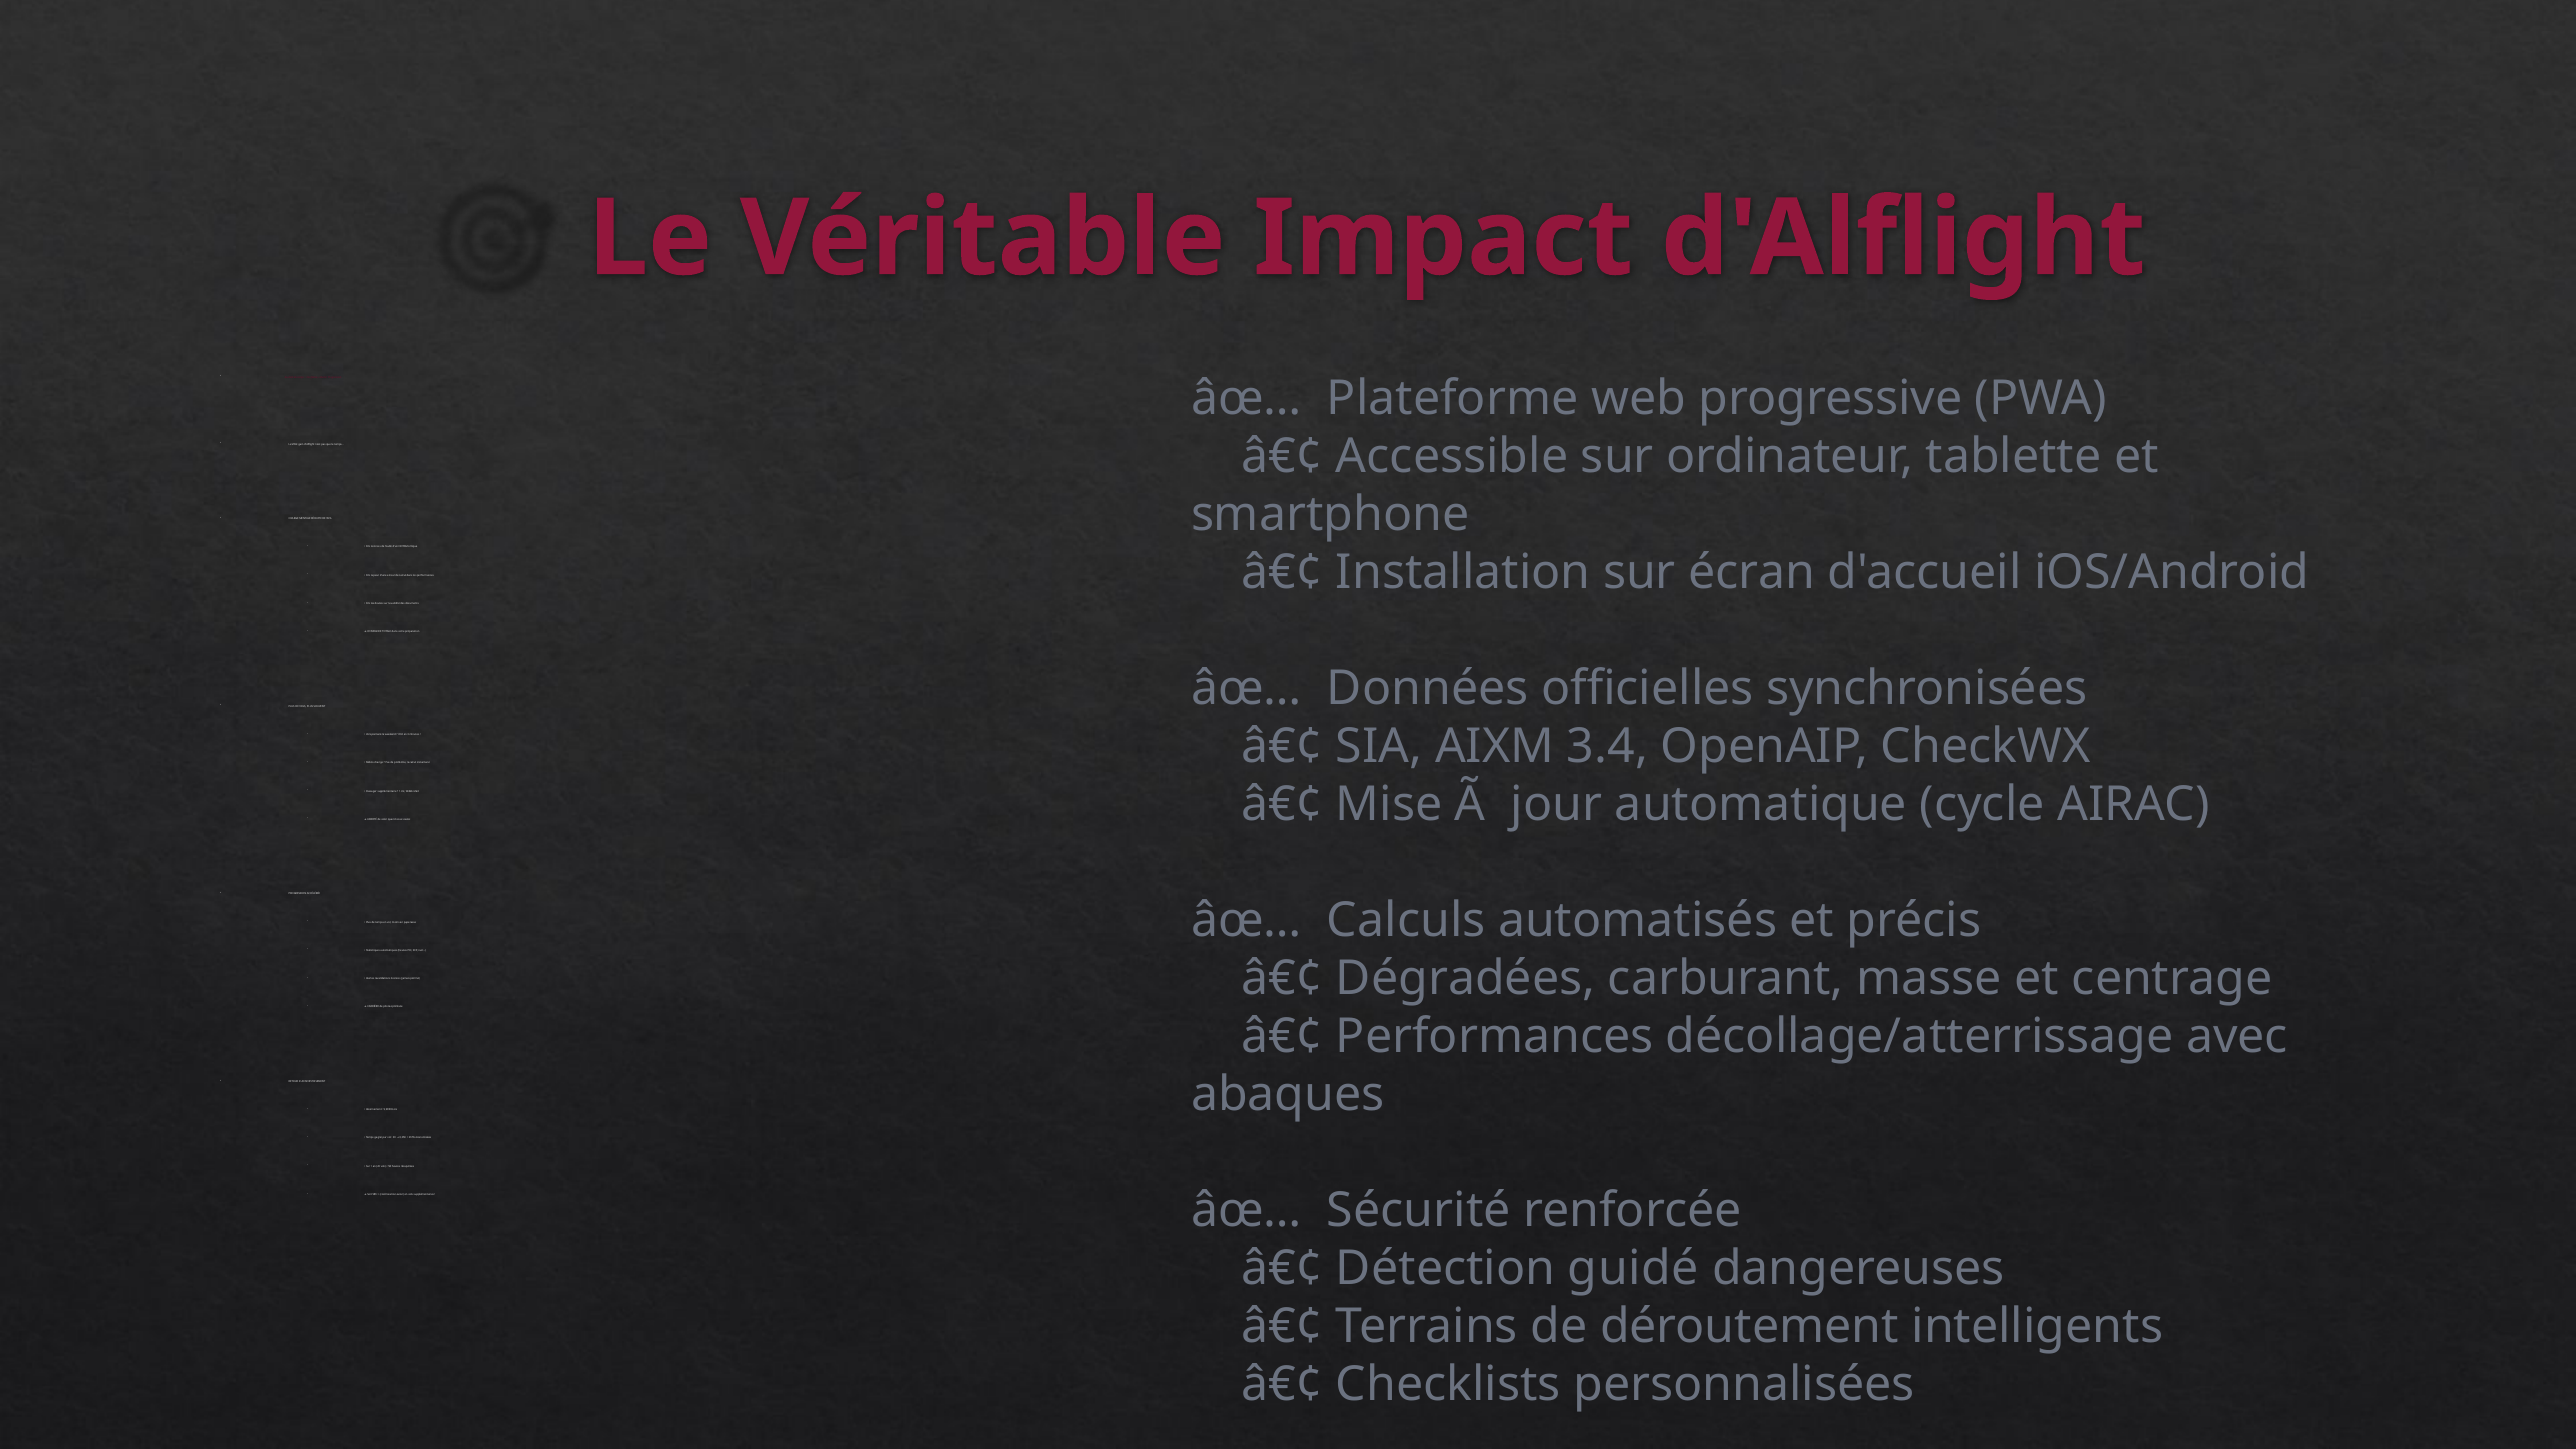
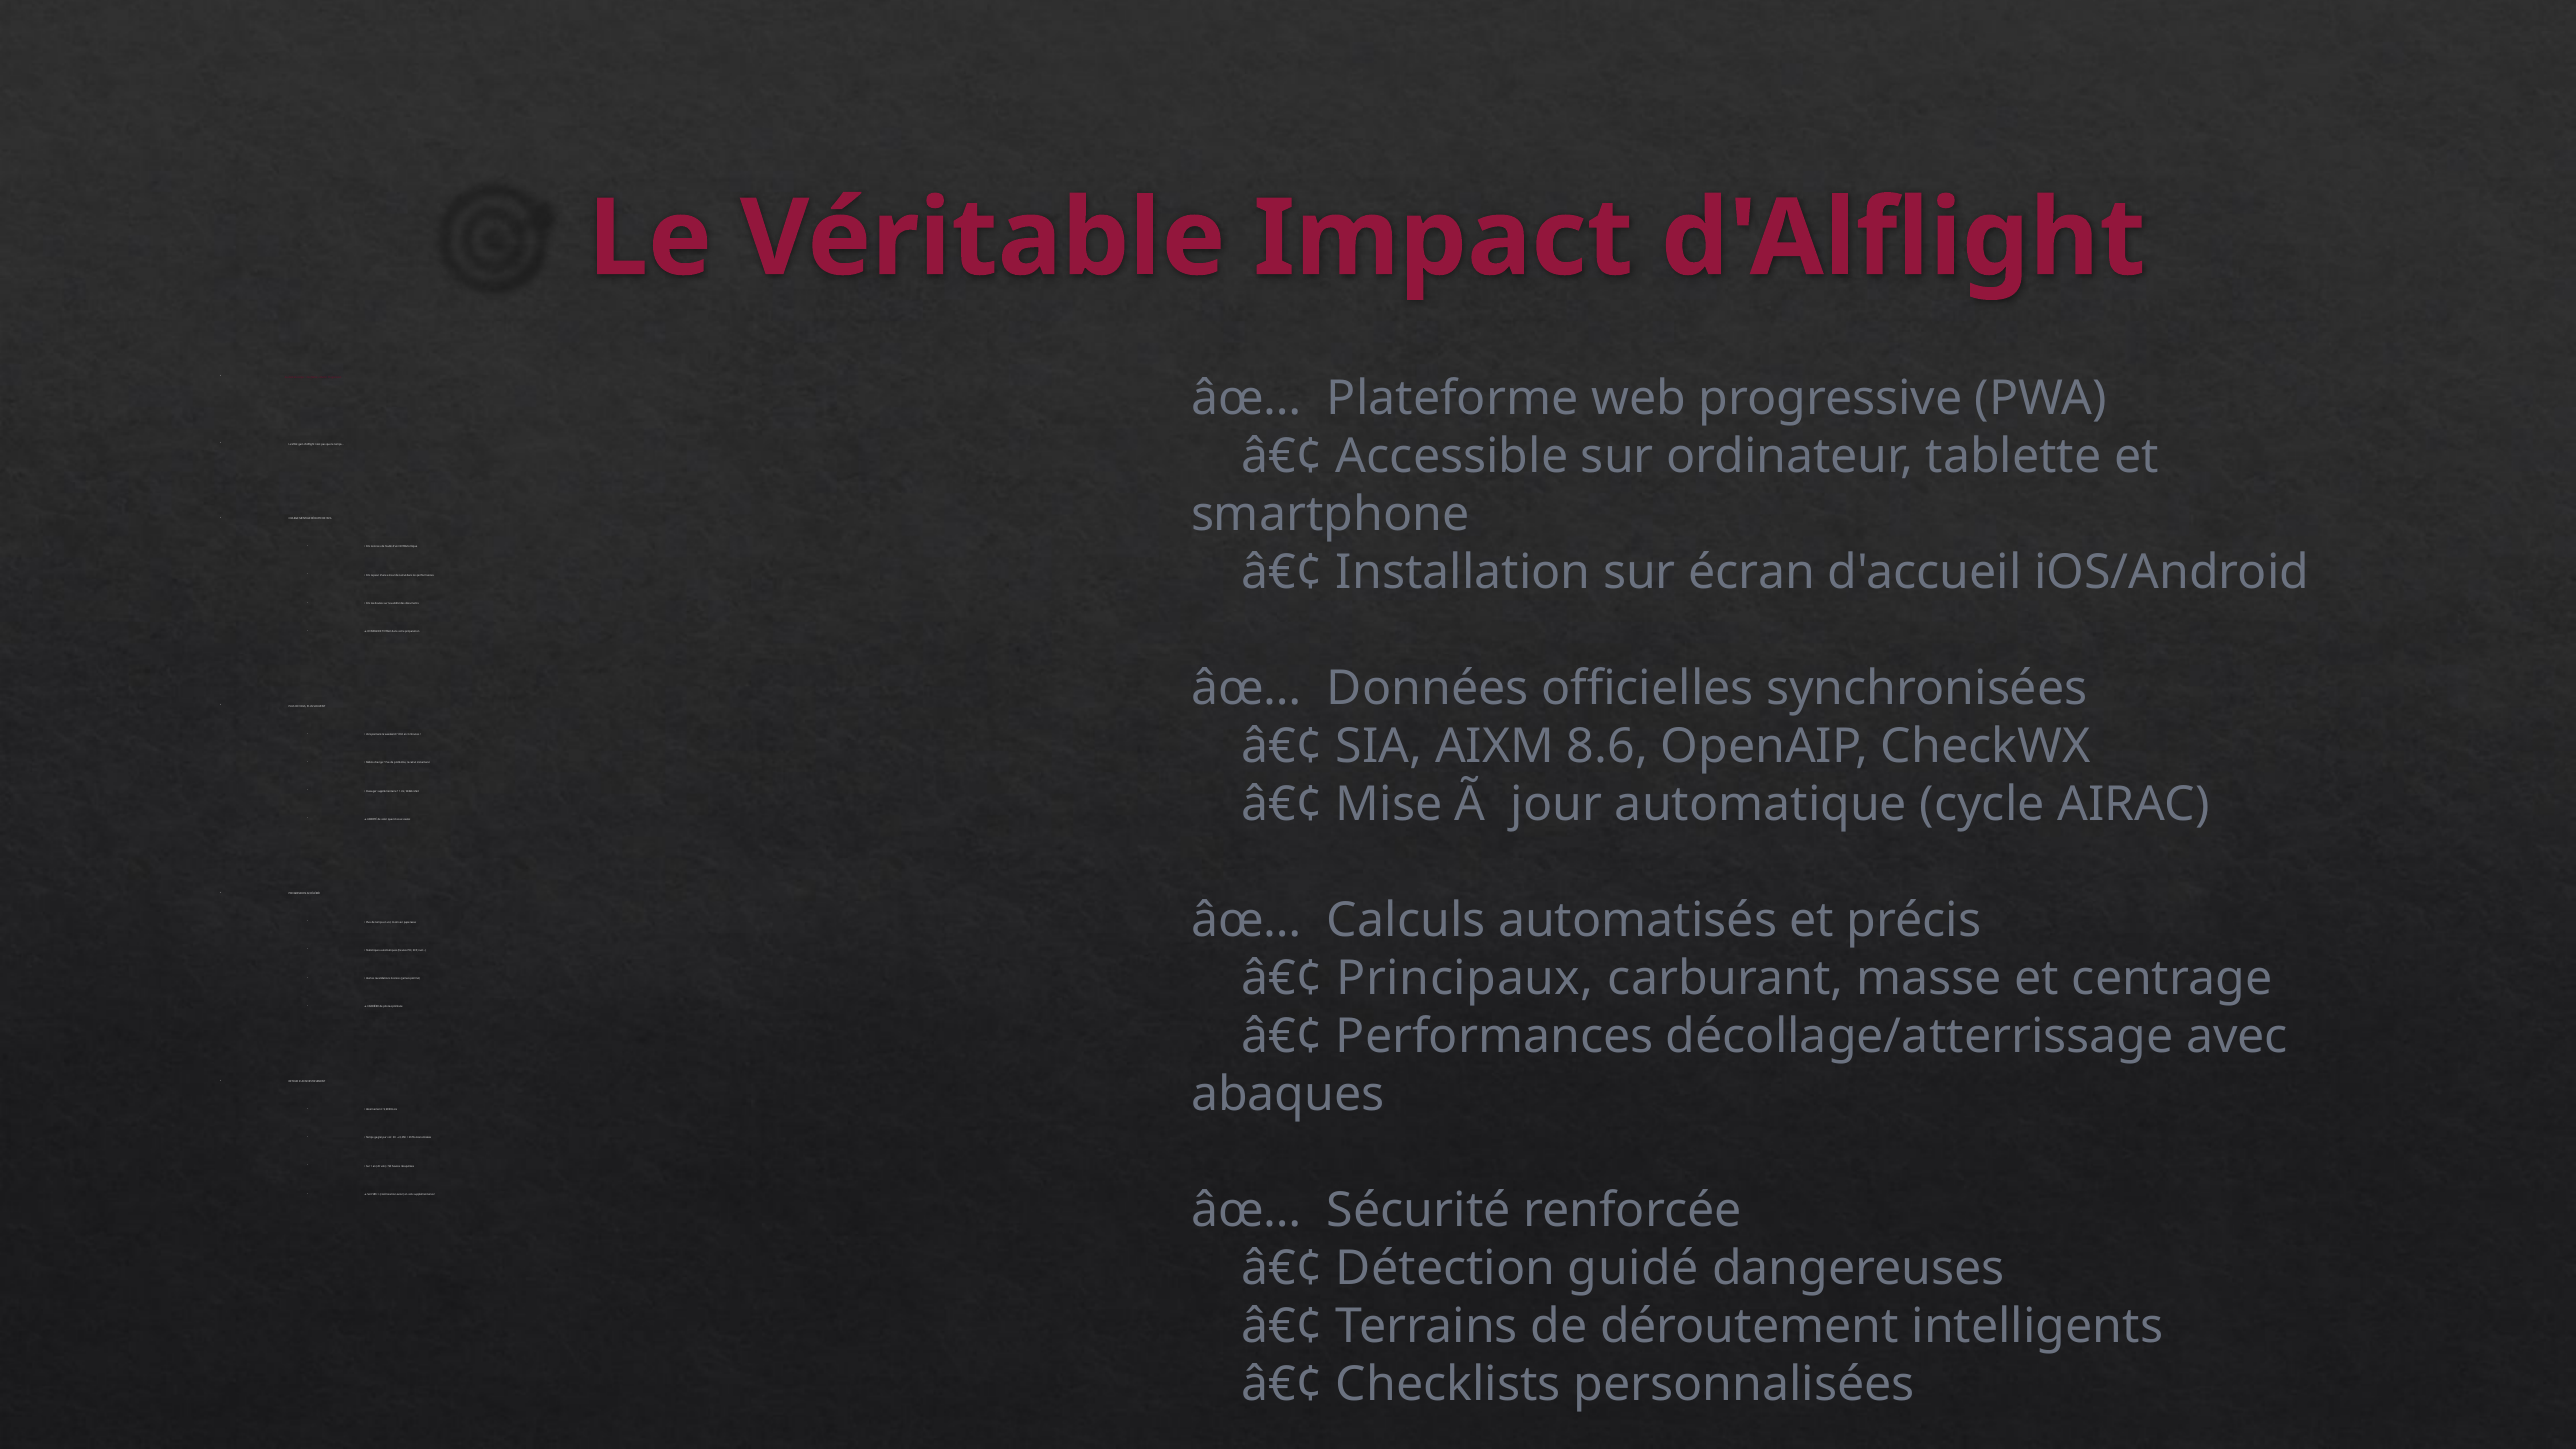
3.4: 3.4 -> 8.6
Dégradées: Dégradées -> Principaux
